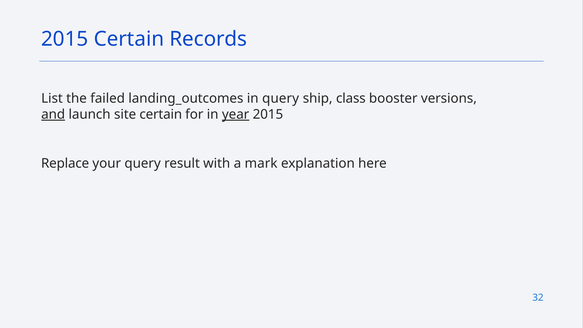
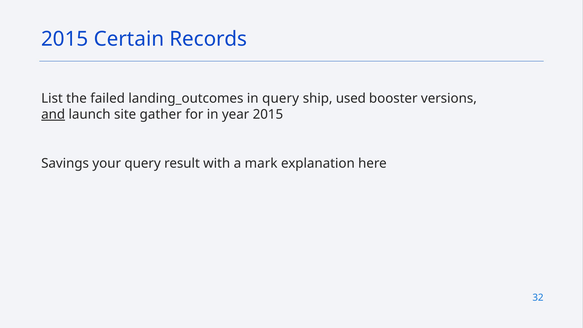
class: class -> used
site certain: certain -> gather
year underline: present -> none
Replace: Replace -> Savings
